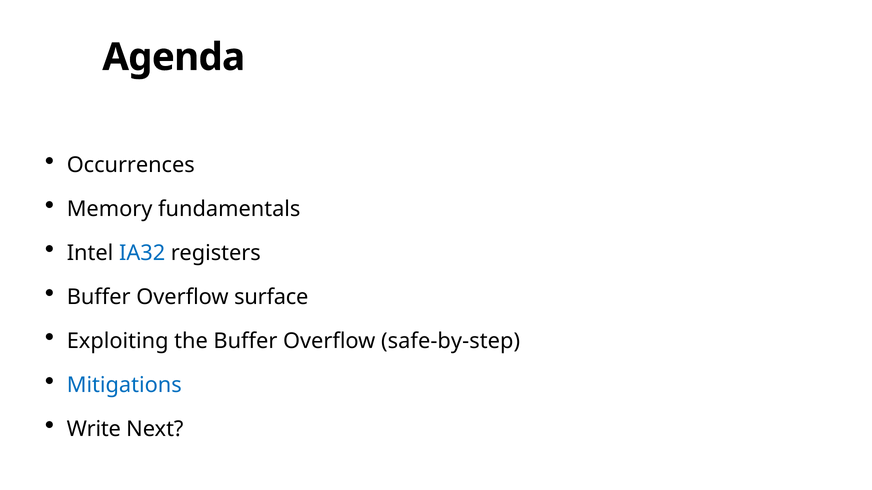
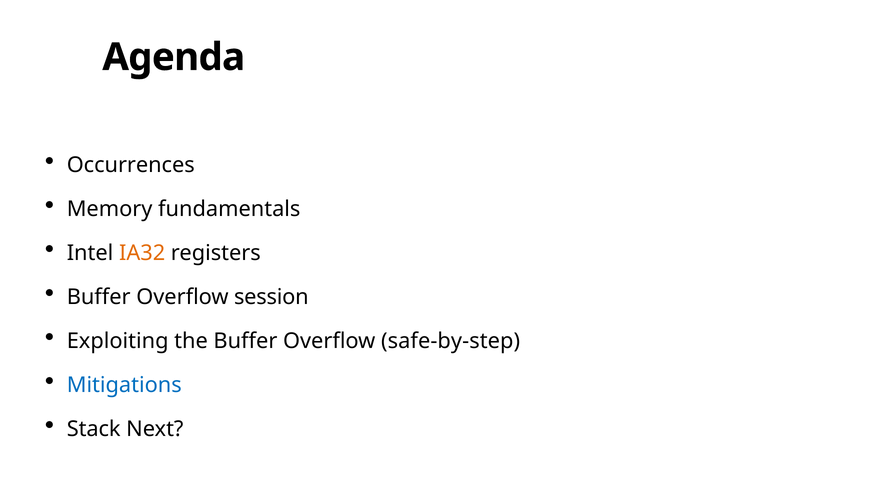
IA32 colour: blue -> orange
surface: surface -> session
Write: Write -> Stack
